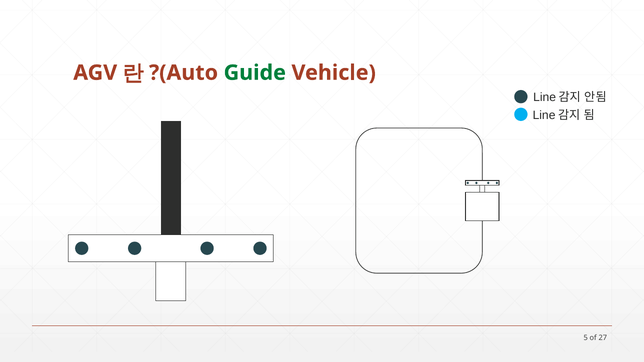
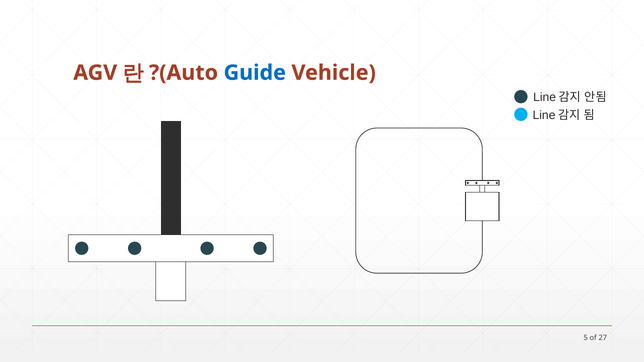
Guide colour: green -> blue
